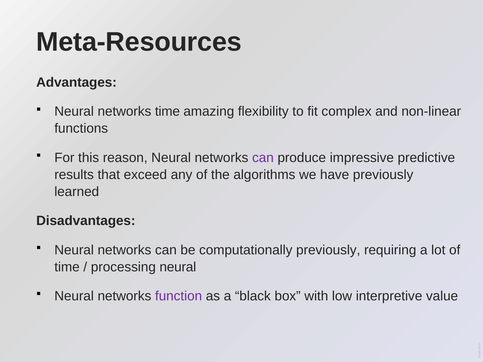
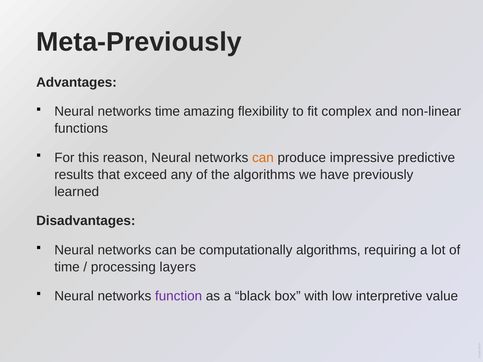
Meta-Resources: Meta-Resources -> Meta-Previously
can at (263, 158) colour: purple -> orange
computationally previously: previously -> algorithms
processing neural: neural -> layers
